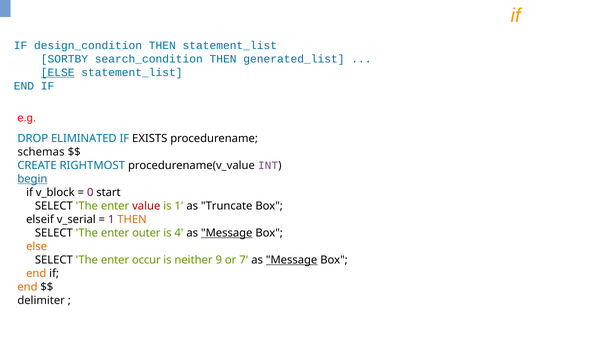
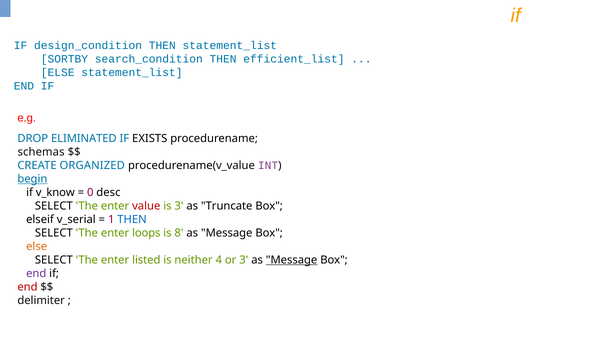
generated_list: generated_list -> efficient_list
ELSE at (58, 72) underline: present -> none
RIGHTMOST: RIGHTMOST -> ORGANIZED
v_block: v_block -> v_know
start: start -> desc
is 1: 1 -> 3
THEN at (132, 220) colour: orange -> blue
outer: outer -> loops
4: 4 -> 8
Message at (227, 233) underline: present -> none
occur: occur -> listed
9: 9 -> 4
or 7: 7 -> 3
end at (36, 274) colour: orange -> purple
end at (27, 287) colour: orange -> red
